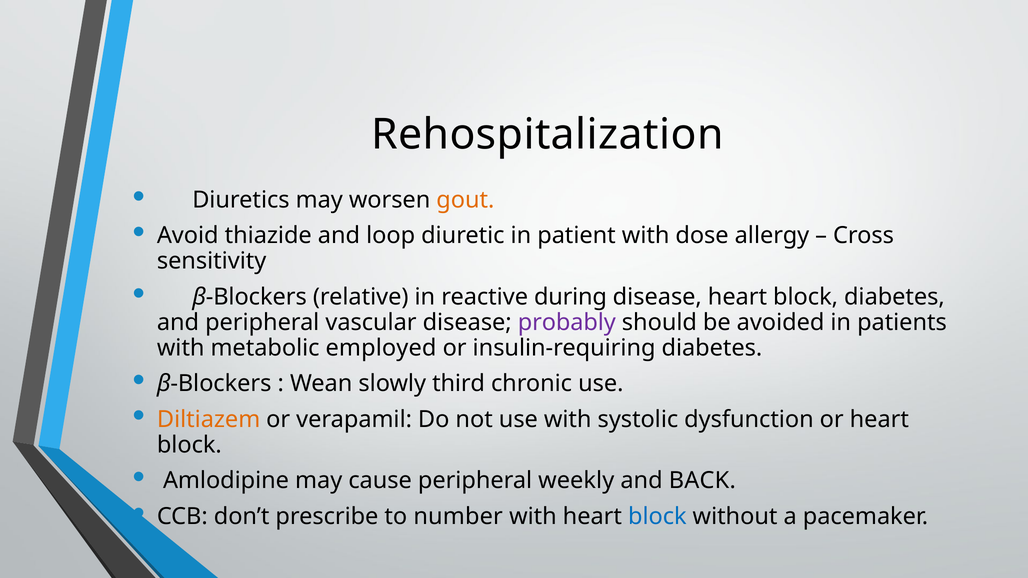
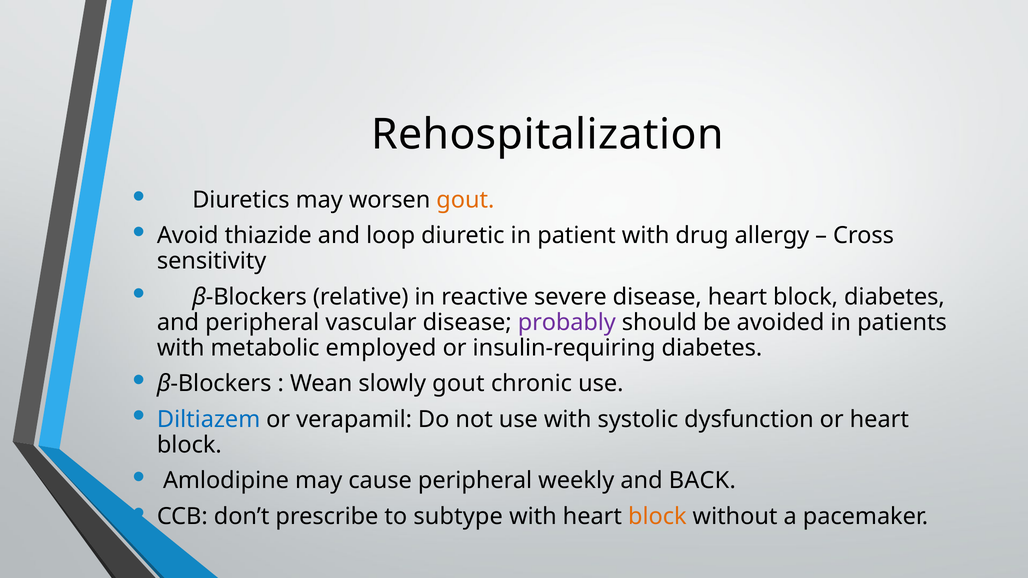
dose: dose -> drug
during: during -> severe
slowly third: third -> gout
Diltiazem colour: orange -> blue
number: number -> subtype
block at (657, 517) colour: blue -> orange
